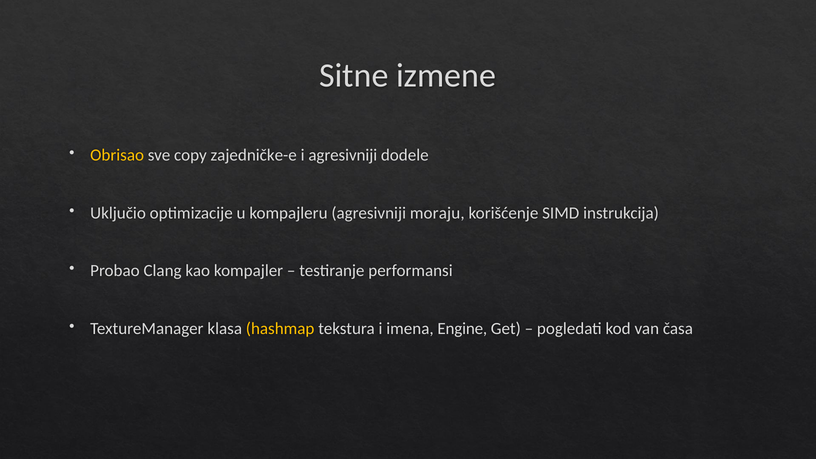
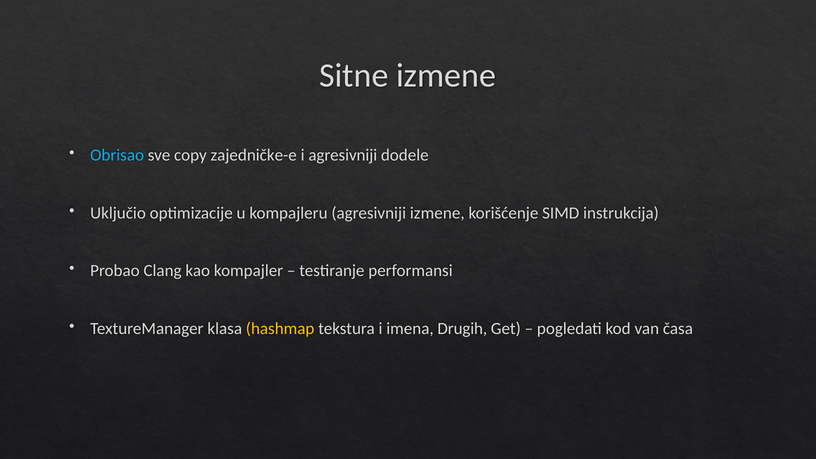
Obrisao colour: yellow -> light blue
agresivniji moraju: moraju -> izmene
Engine: Engine -> Drugih
